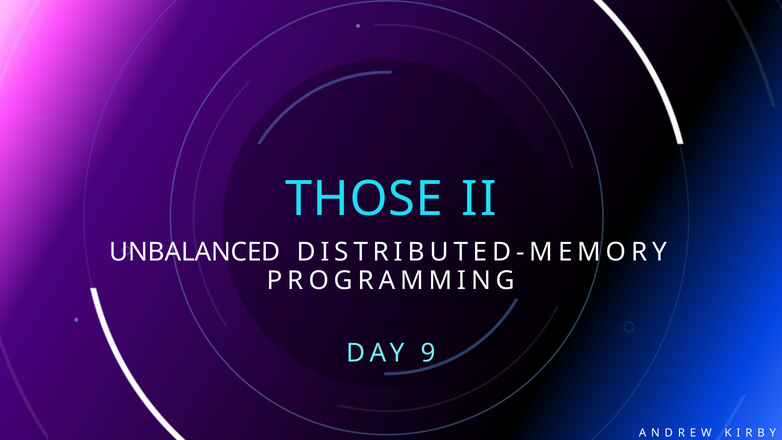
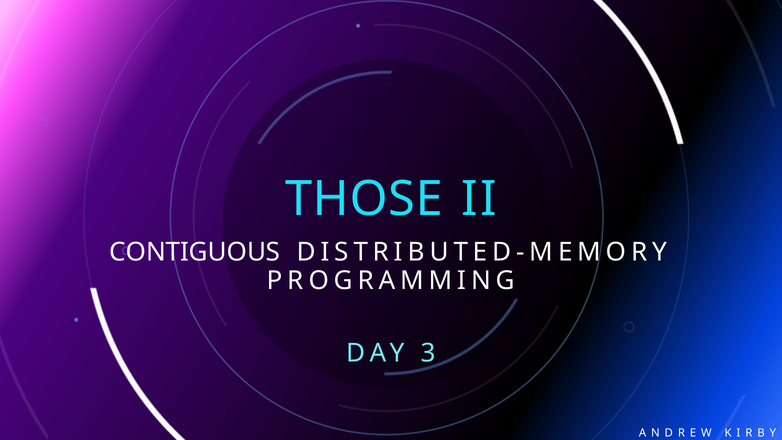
UNBALANCED: UNBALANCED -> CONTIGUOUS
9: 9 -> 3
